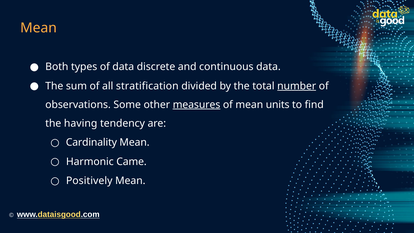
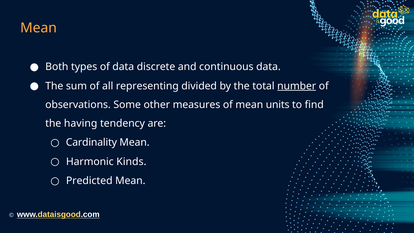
stratification: stratification -> representing
measures underline: present -> none
Came: Came -> Kinds
Positively: Positively -> Predicted
